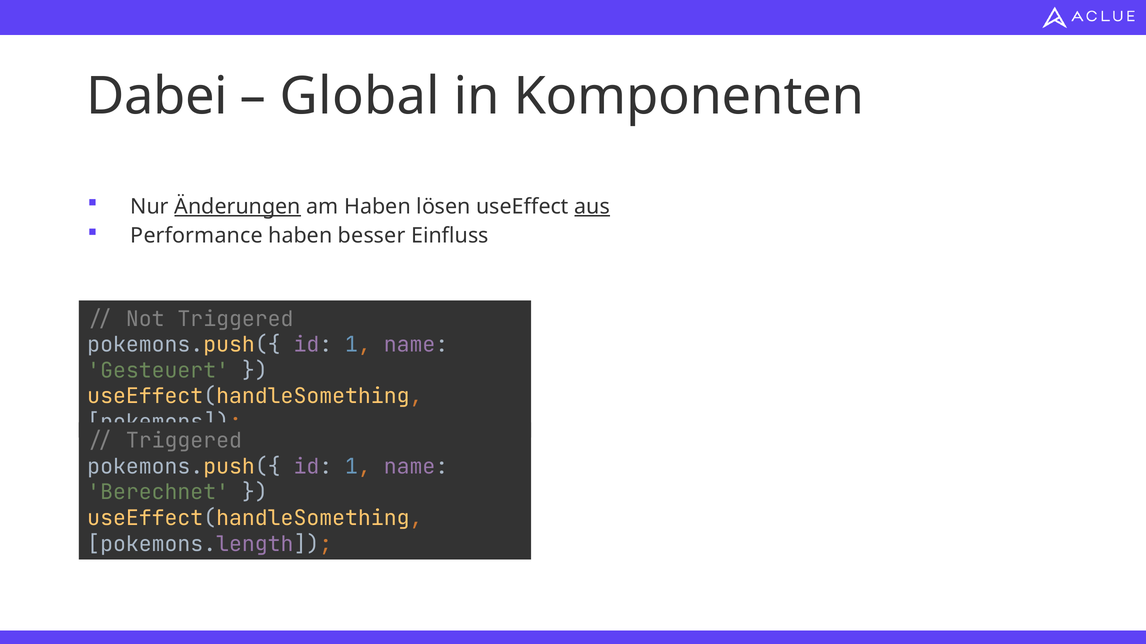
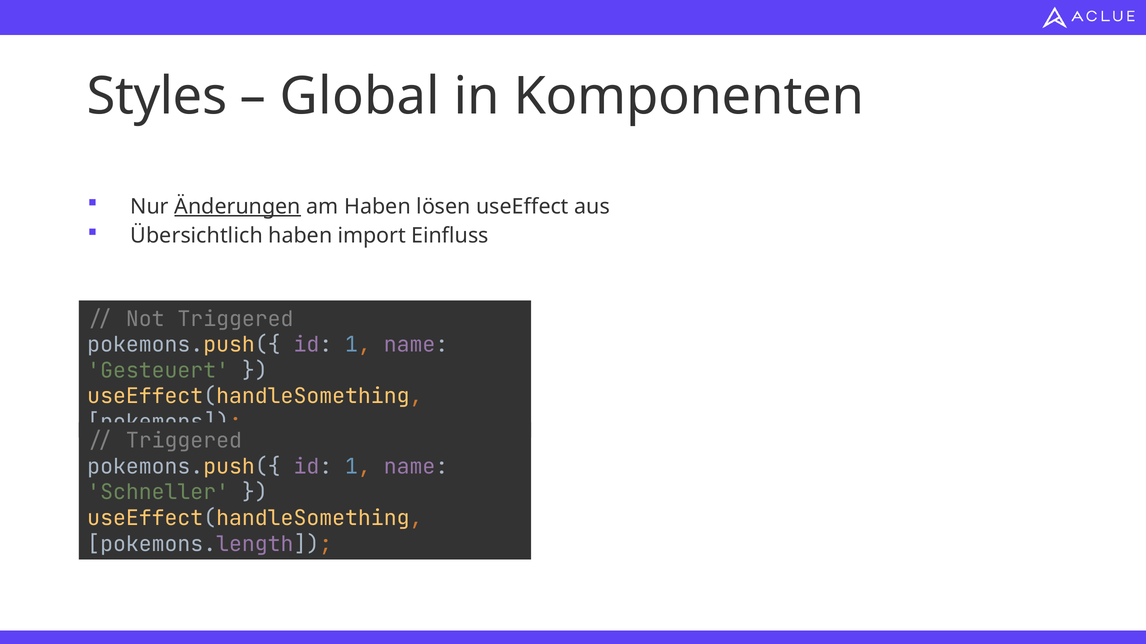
Dabei: Dabei -> Styles
aus underline: present -> none
Performance: Performance -> Übersichtlich
besser: besser -> import
Berechnet: Berechnet -> Schneller
